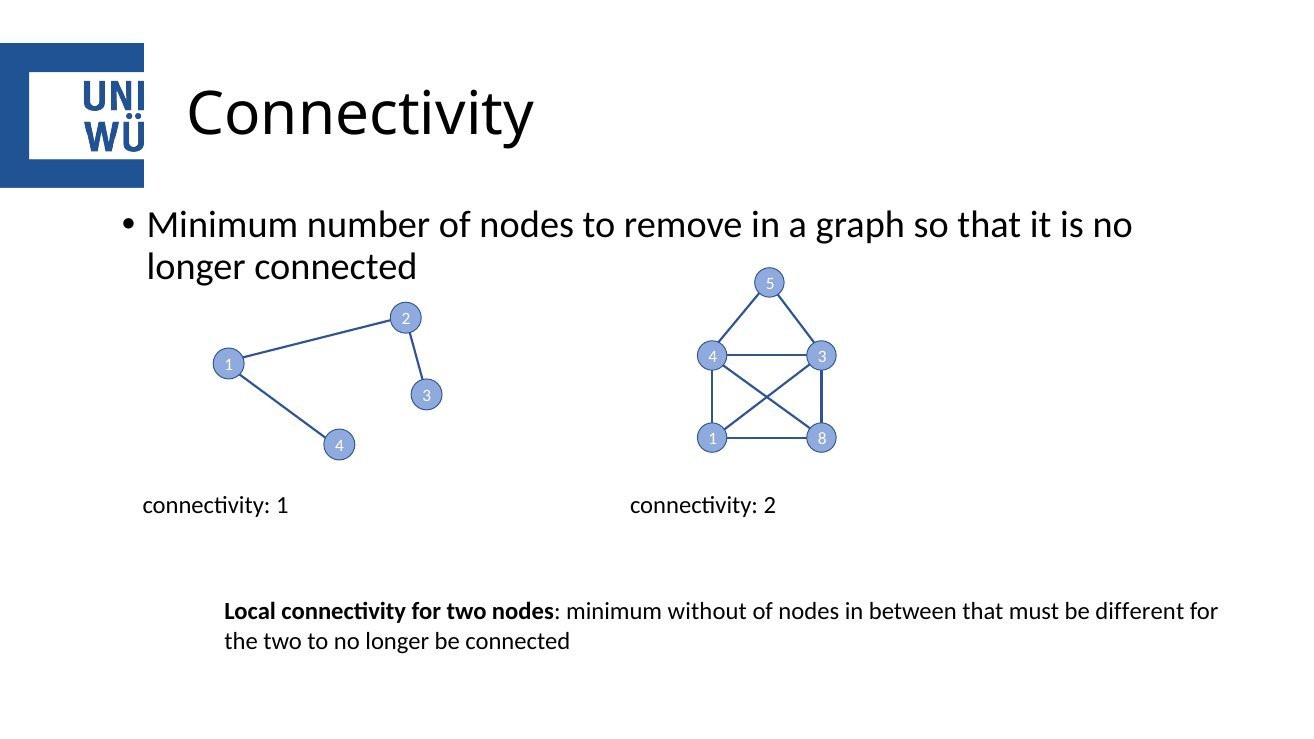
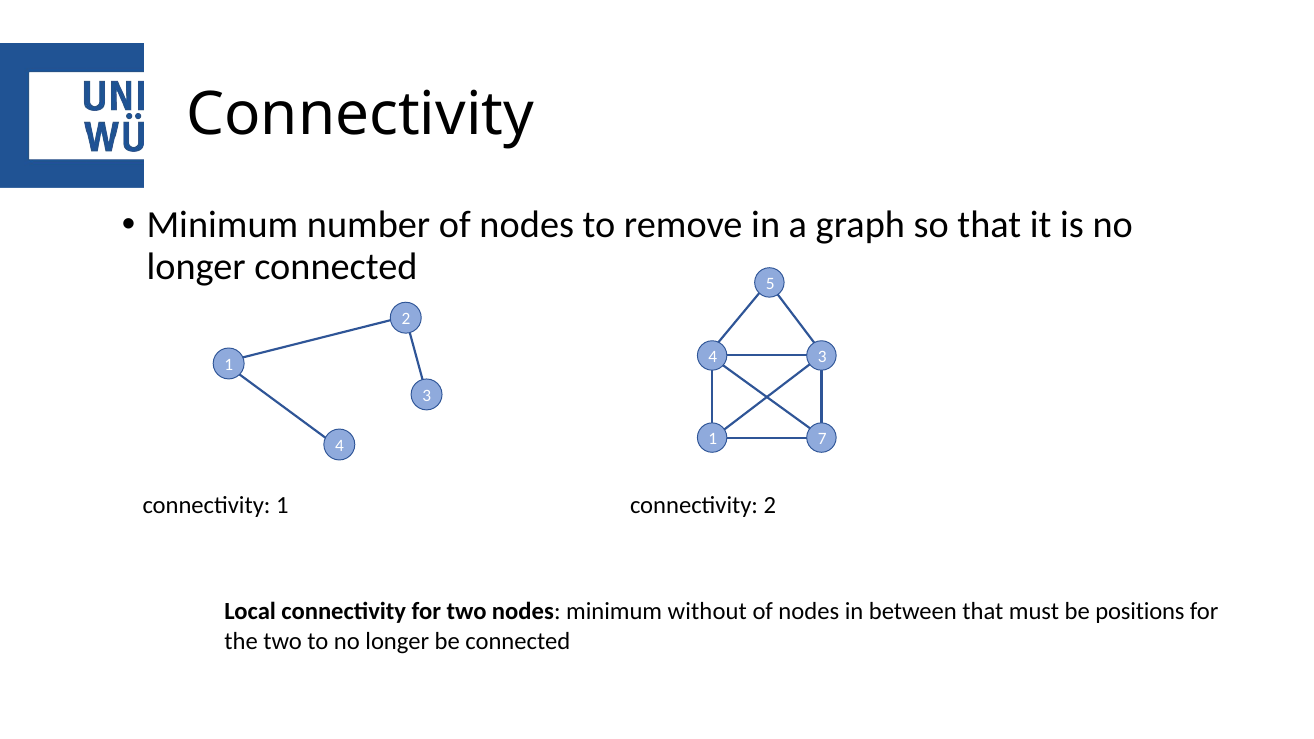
8: 8 -> 7
different: different -> positions
